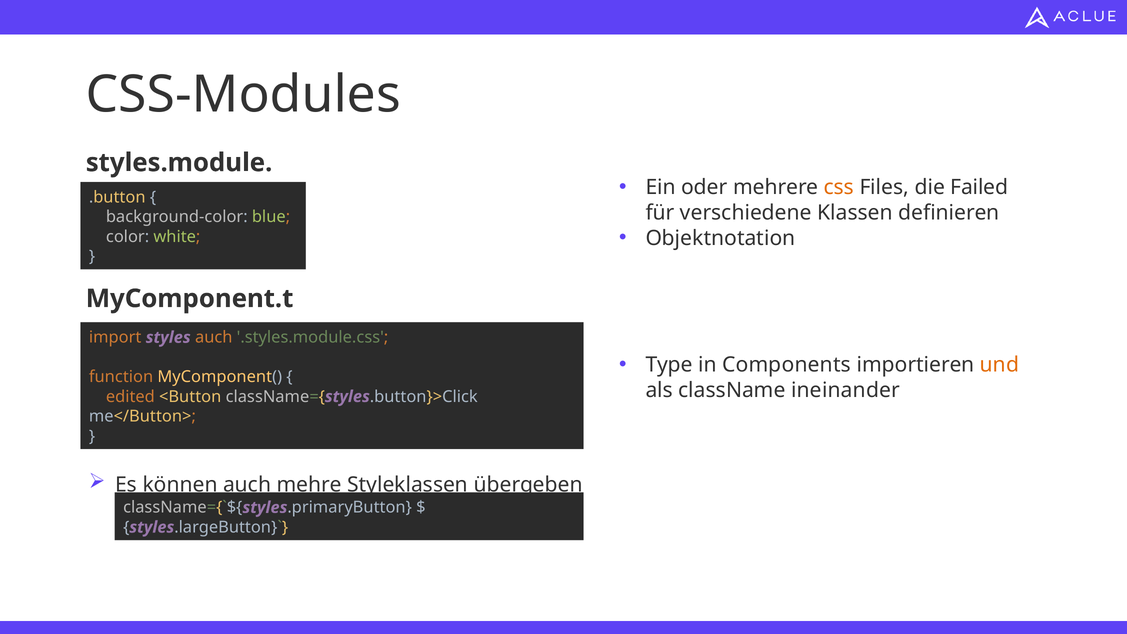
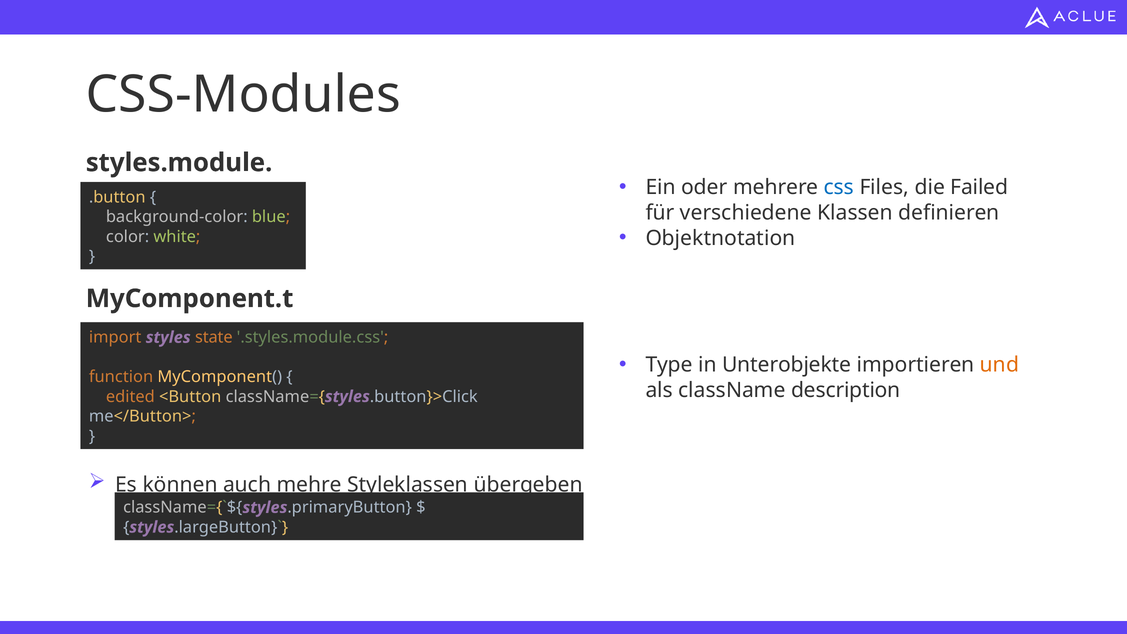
css at (839, 187) colour: orange -> blue
styles auch: auch -> state
Components: Components -> Unterobjekte
ineinander: ineinander -> description
